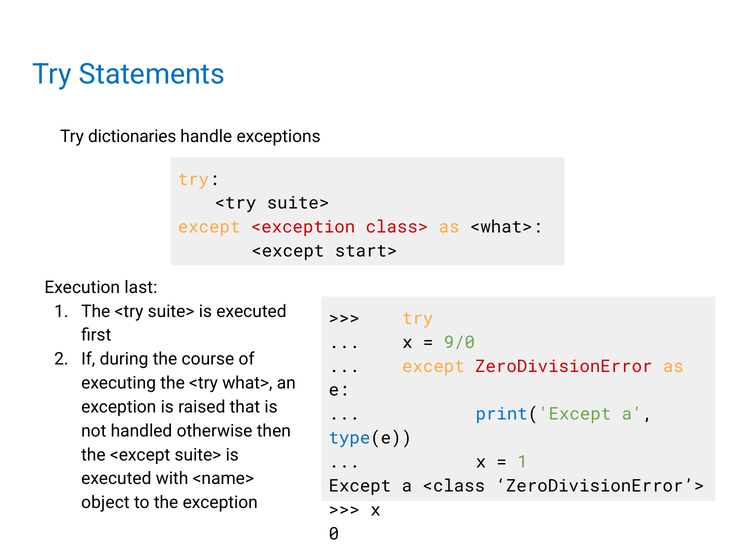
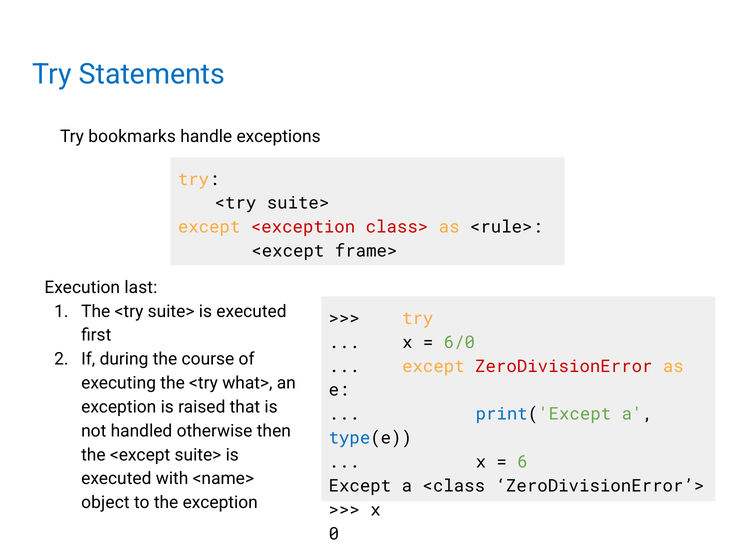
dictionaries: dictionaries -> bookmarks
<what>: <what> -> <rule>
start>: start> -> frame>
9/0: 9/0 -> 6/0
1 at (522, 462): 1 -> 6
